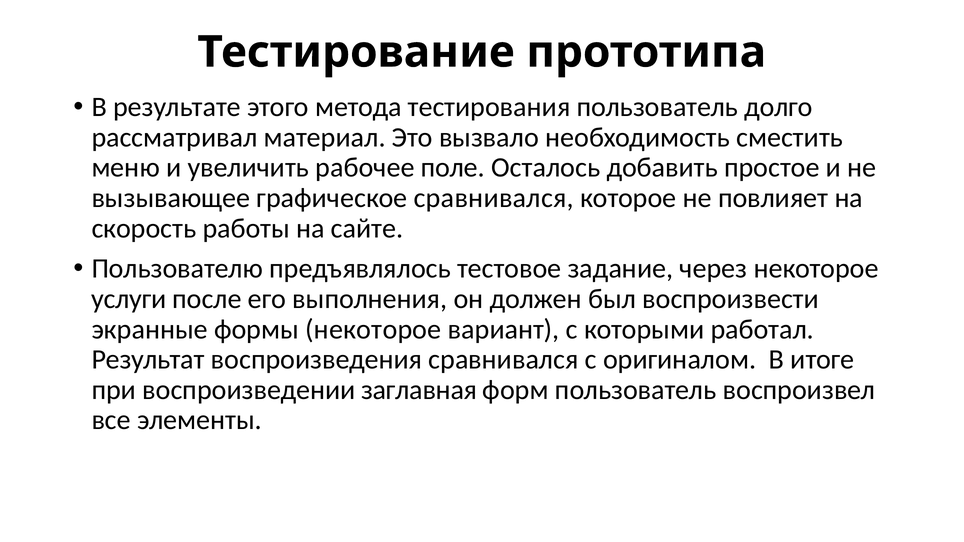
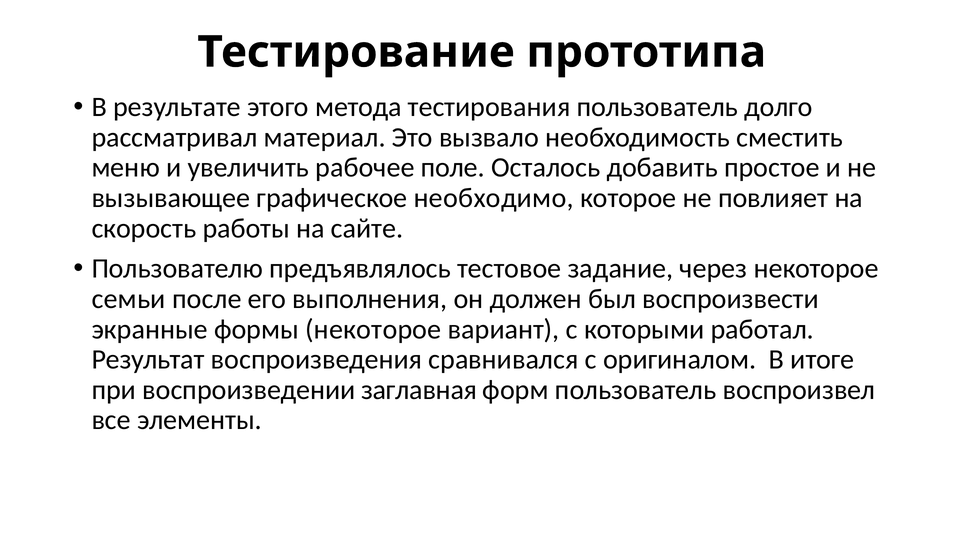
графическое сравнивался: сравнивался -> необходимо
услуги: услуги -> семьи
